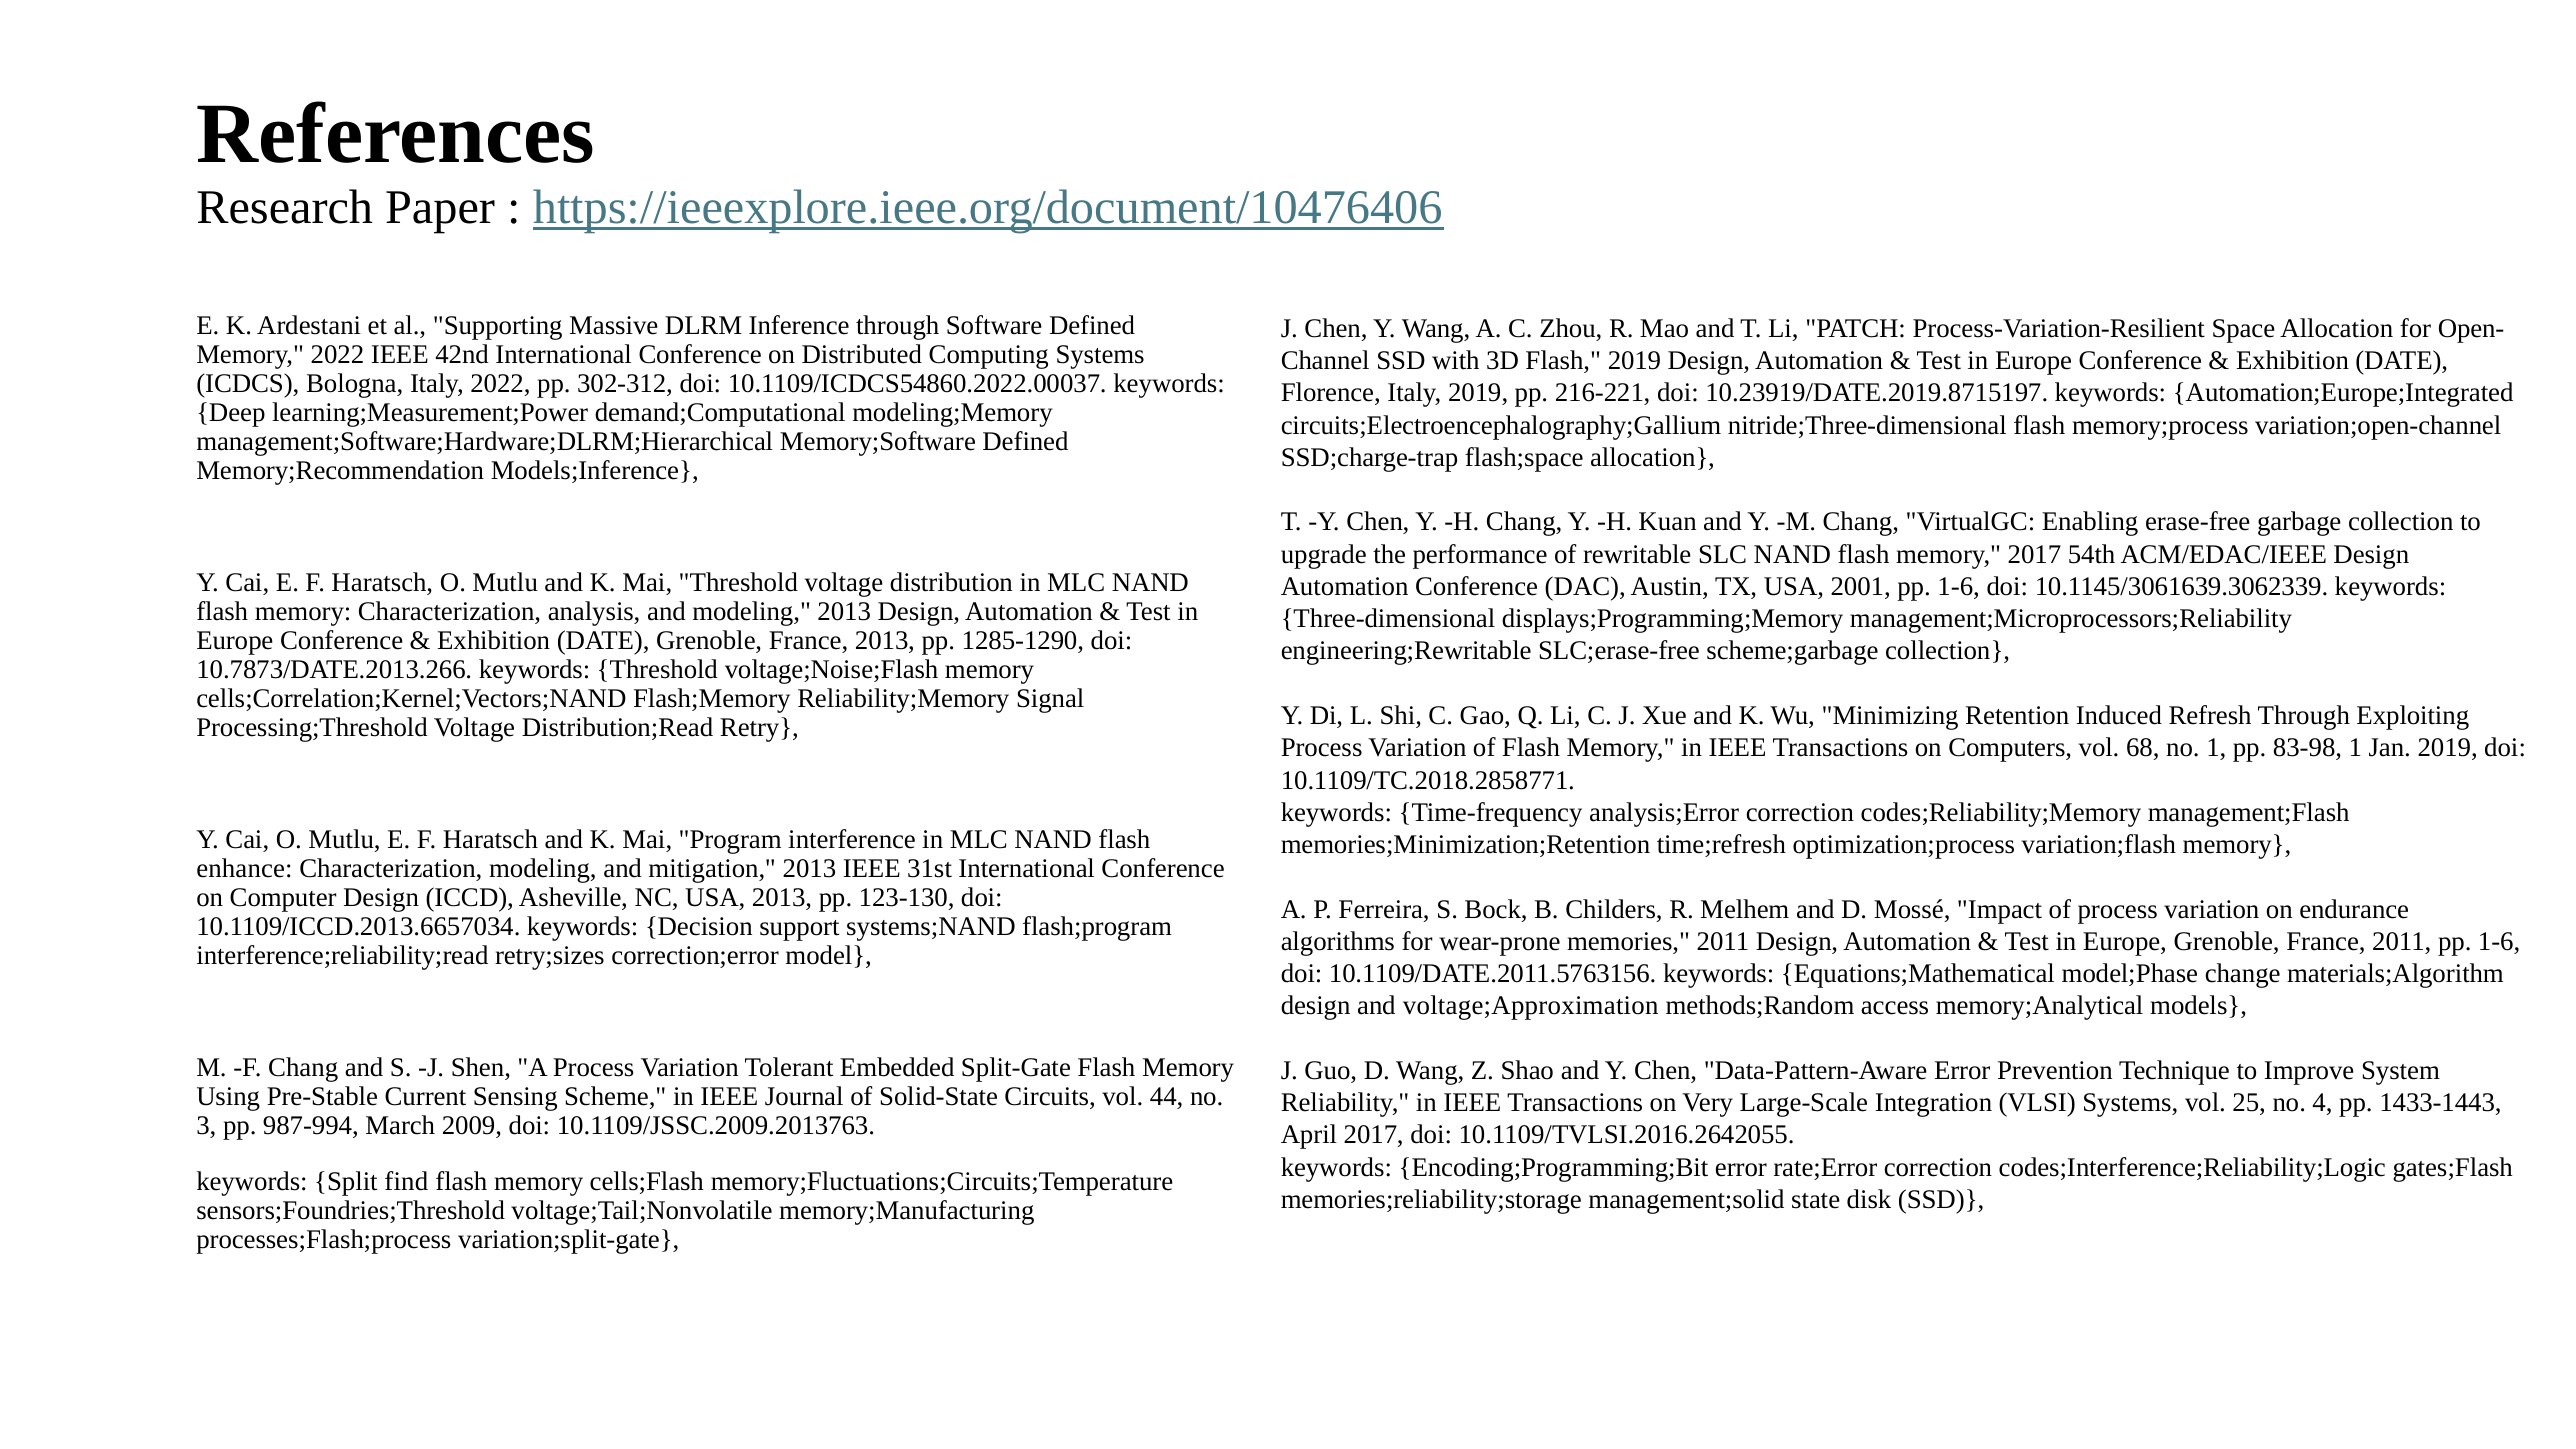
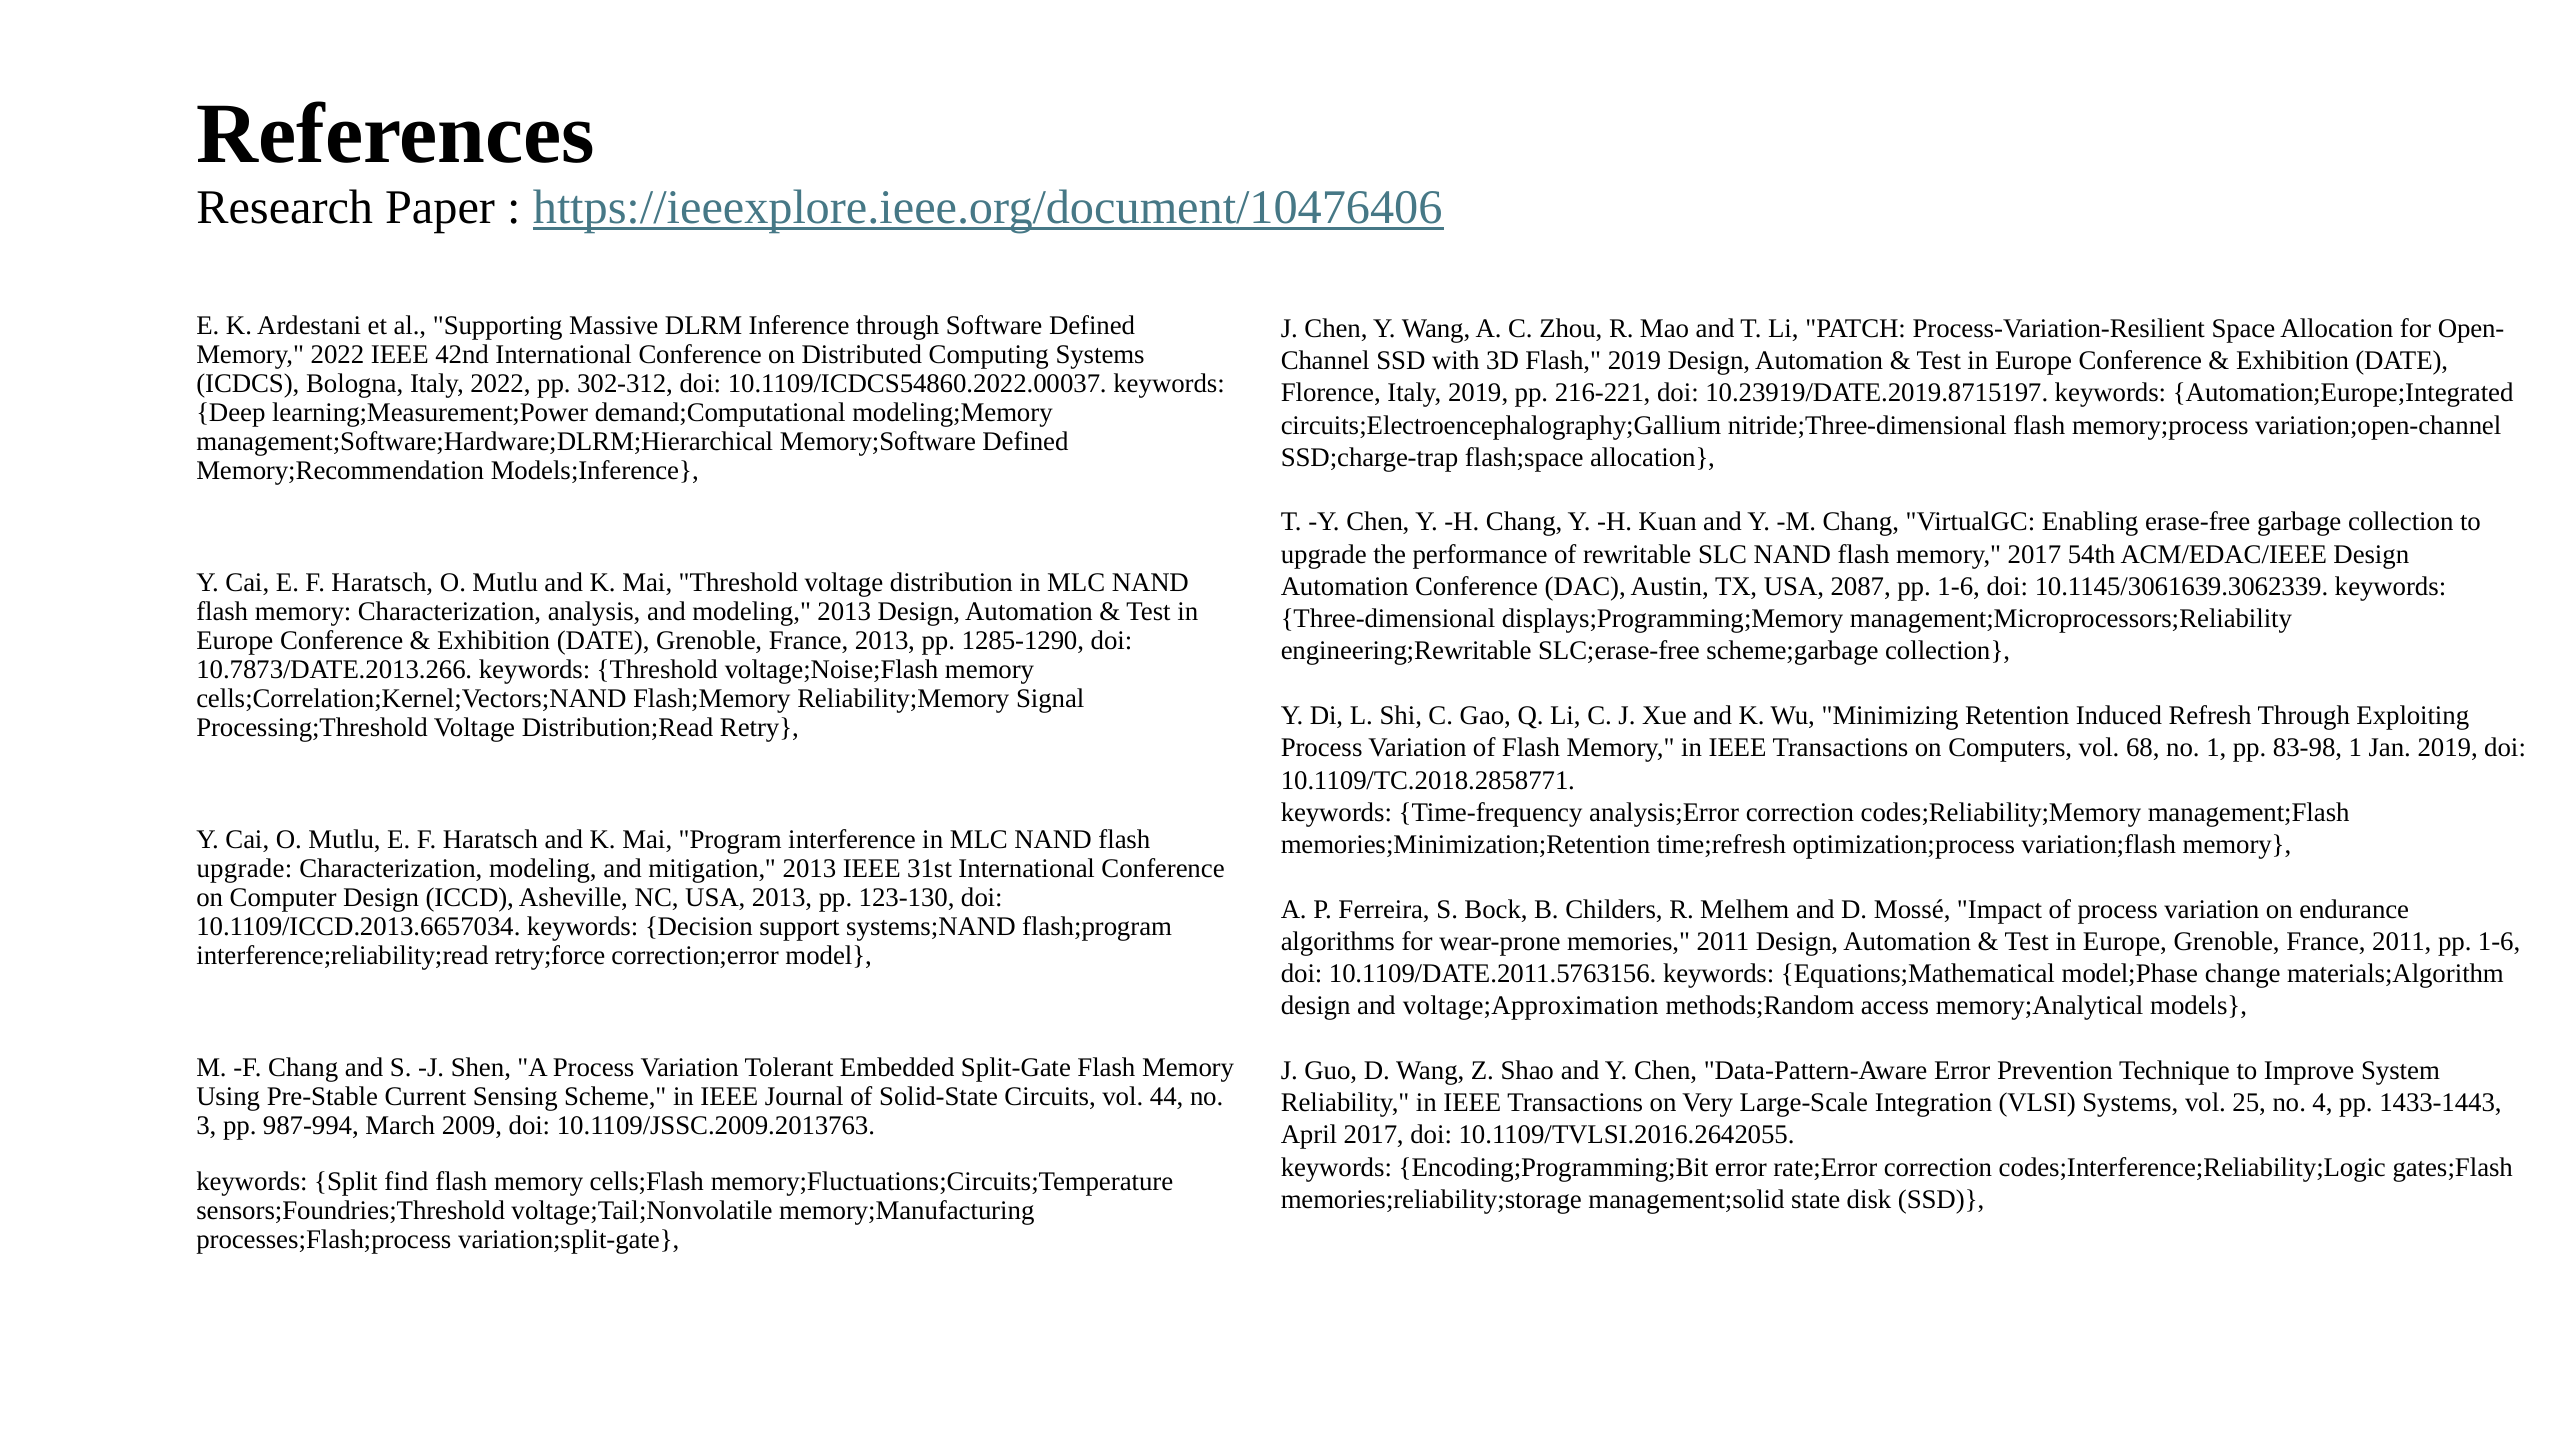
2001: 2001 -> 2087
enhance at (244, 868): enhance -> upgrade
retry;sizes: retry;sizes -> retry;force
